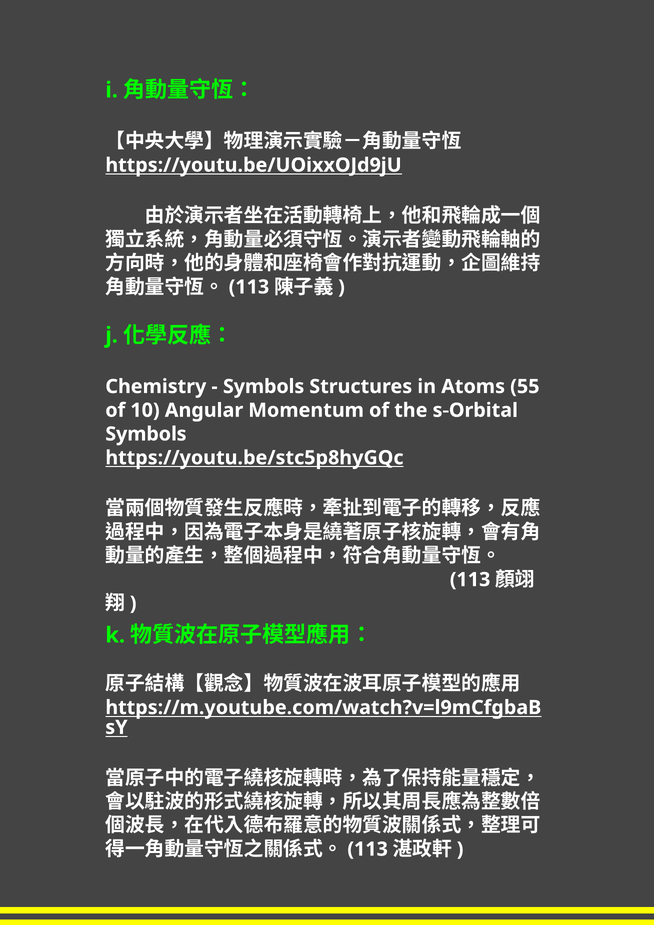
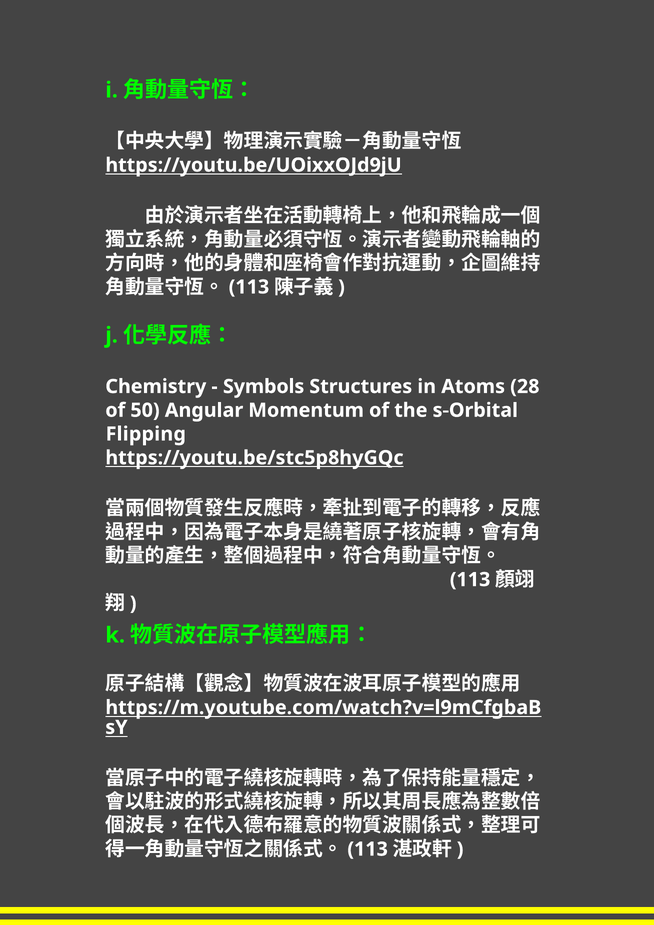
55: 55 -> 28
10: 10 -> 50
Symbols at (146, 434): Symbols -> Flipping
